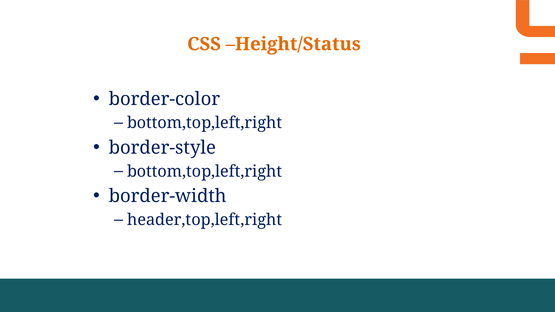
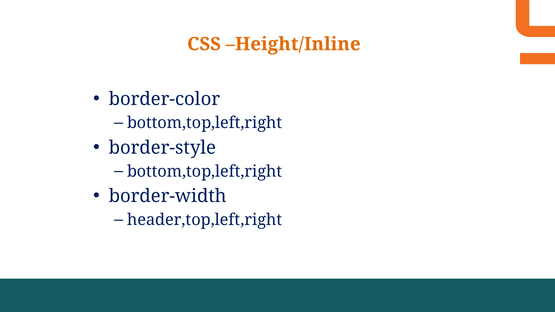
Height/Status: Height/Status -> Height/Inline
